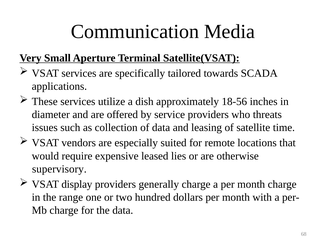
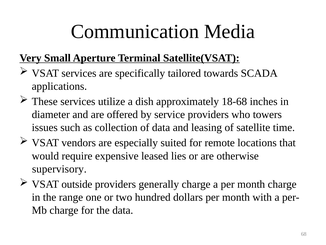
18-56: 18-56 -> 18-68
threats: threats -> towers
display: display -> outside
